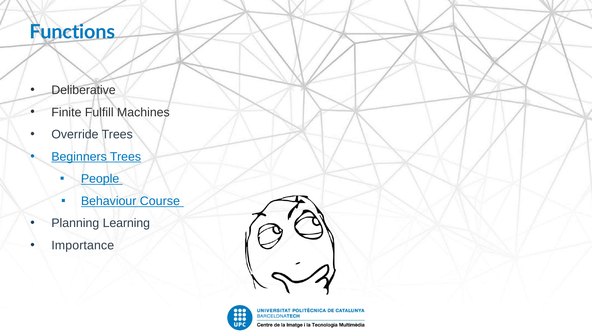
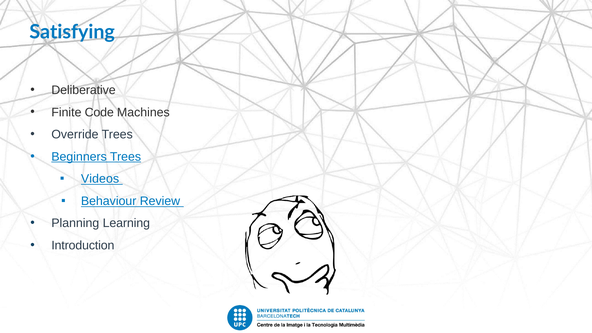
Functions: Functions -> Satisfying
Fulfill: Fulfill -> Code
People: People -> Videos
Course: Course -> Review
Importance: Importance -> Introduction
